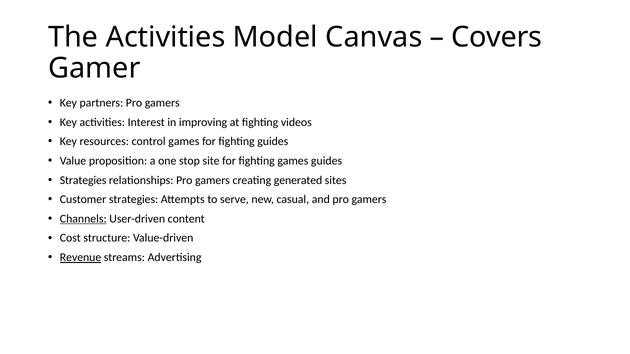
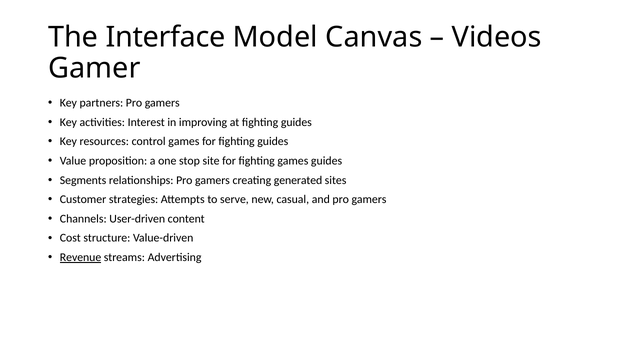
The Activities: Activities -> Interface
Covers: Covers -> Videos
at fighting videos: videos -> guides
Strategies at (83, 180): Strategies -> Segments
Channels underline: present -> none
